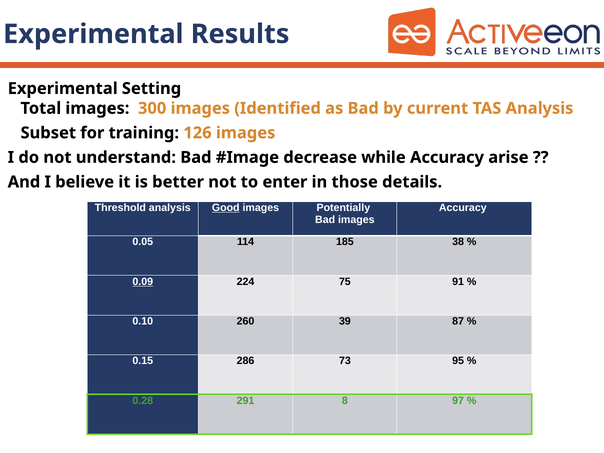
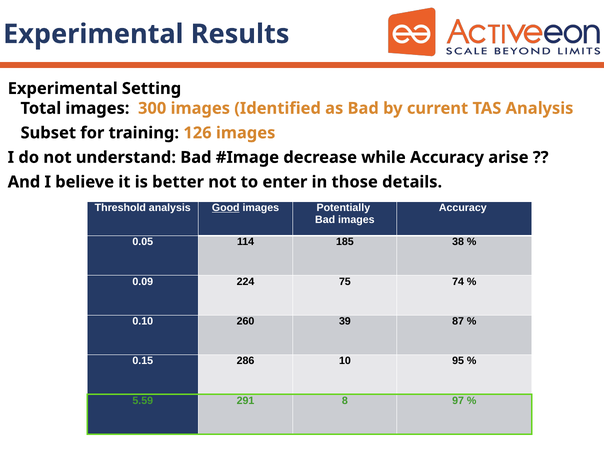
0.09 underline: present -> none
91: 91 -> 74
73: 73 -> 10
0.28: 0.28 -> 5.59
